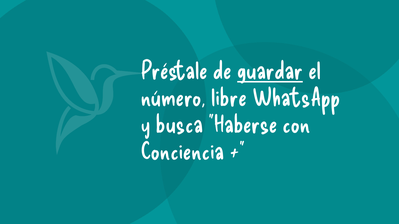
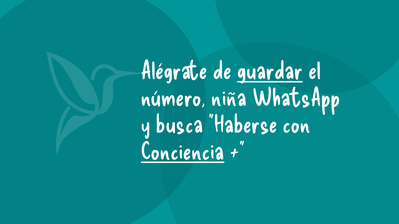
Préstale: Préstale -> Alégrate
libre: libre -> niña
Conciencia underline: none -> present
